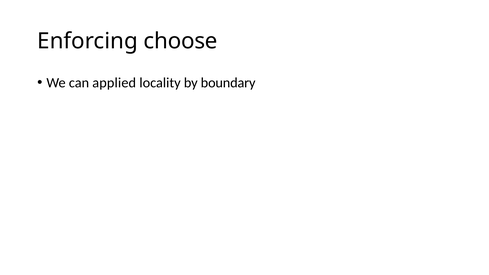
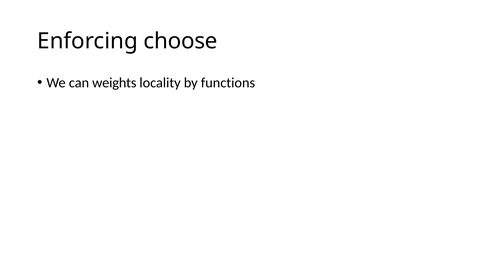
applied: applied -> weights
boundary: boundary -> functions
